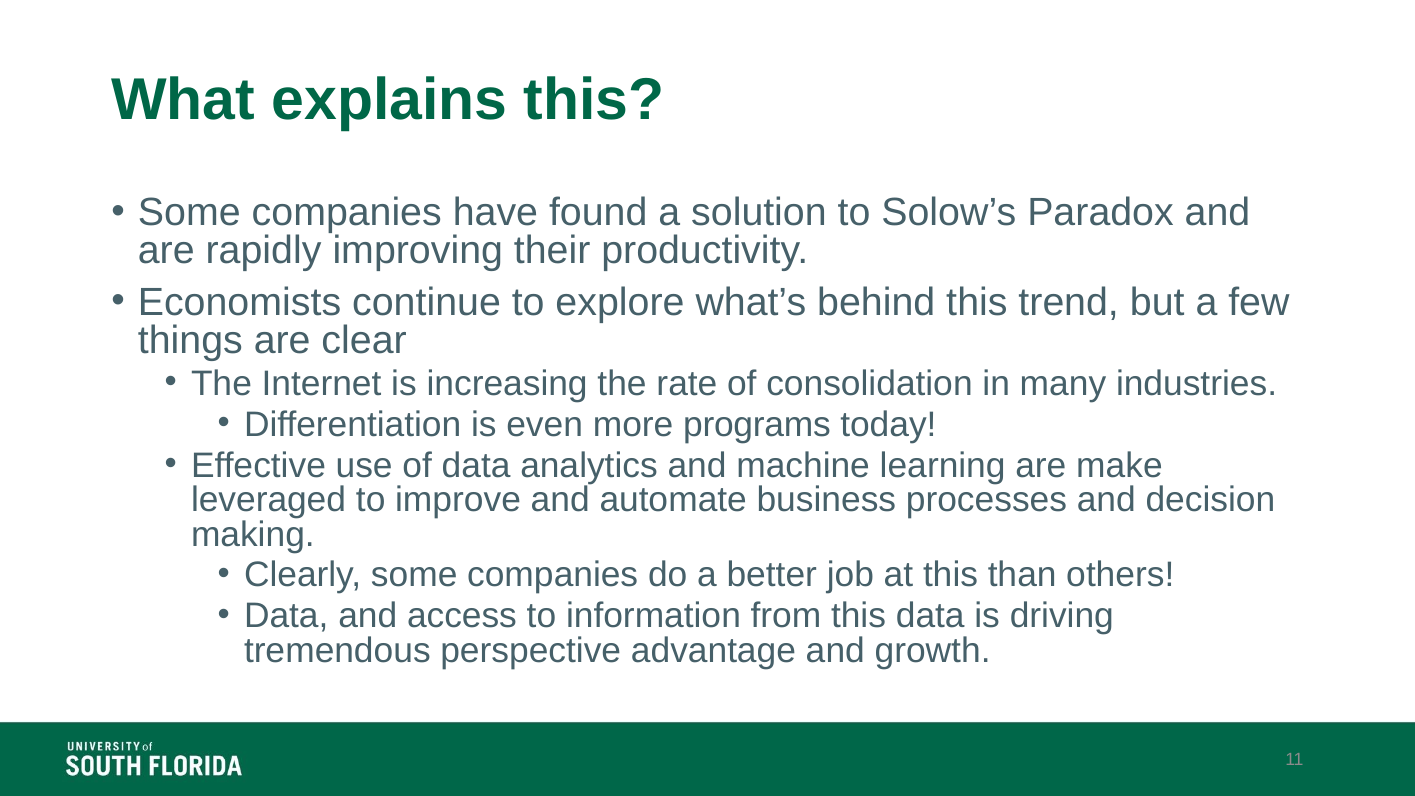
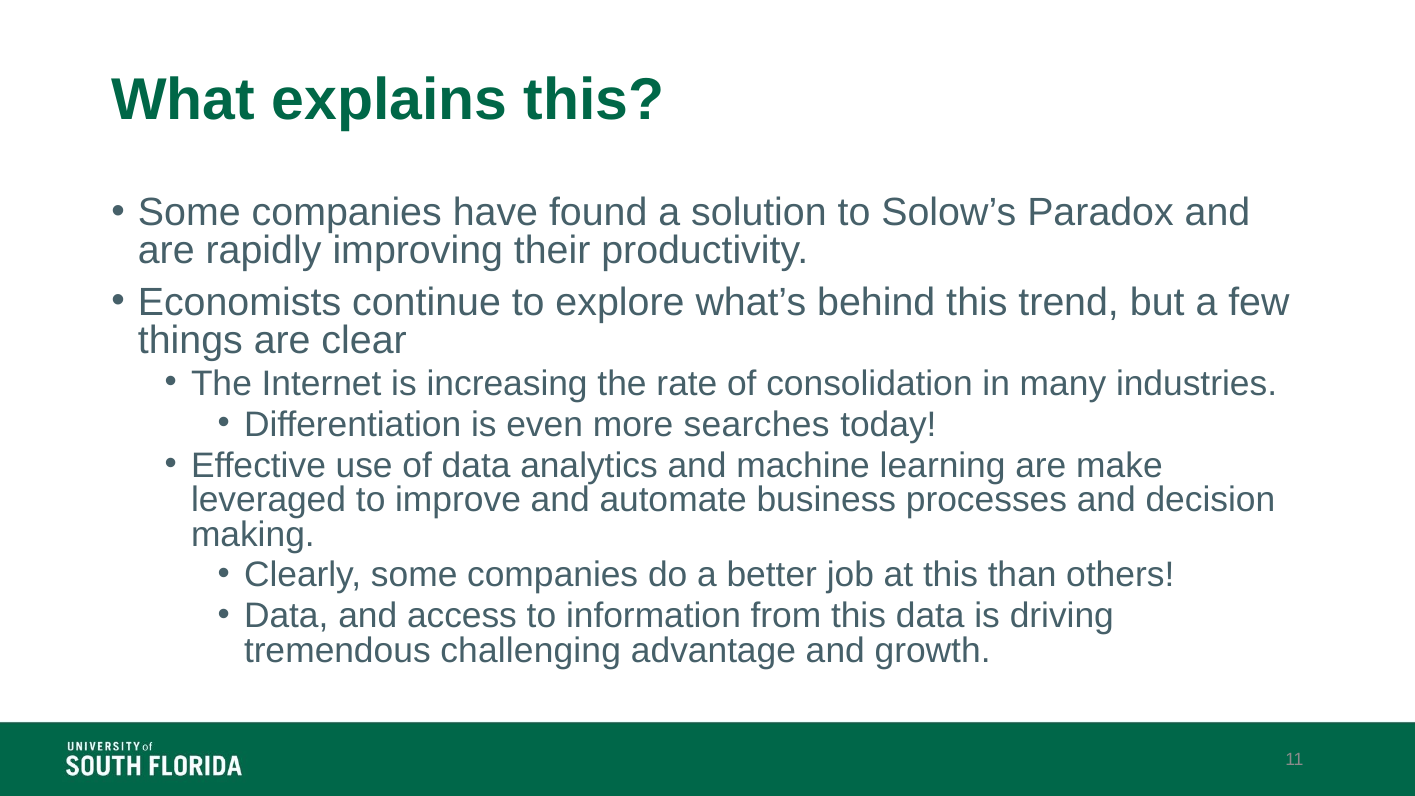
programs: programs -> searches
perspective: perspective -> challenging
